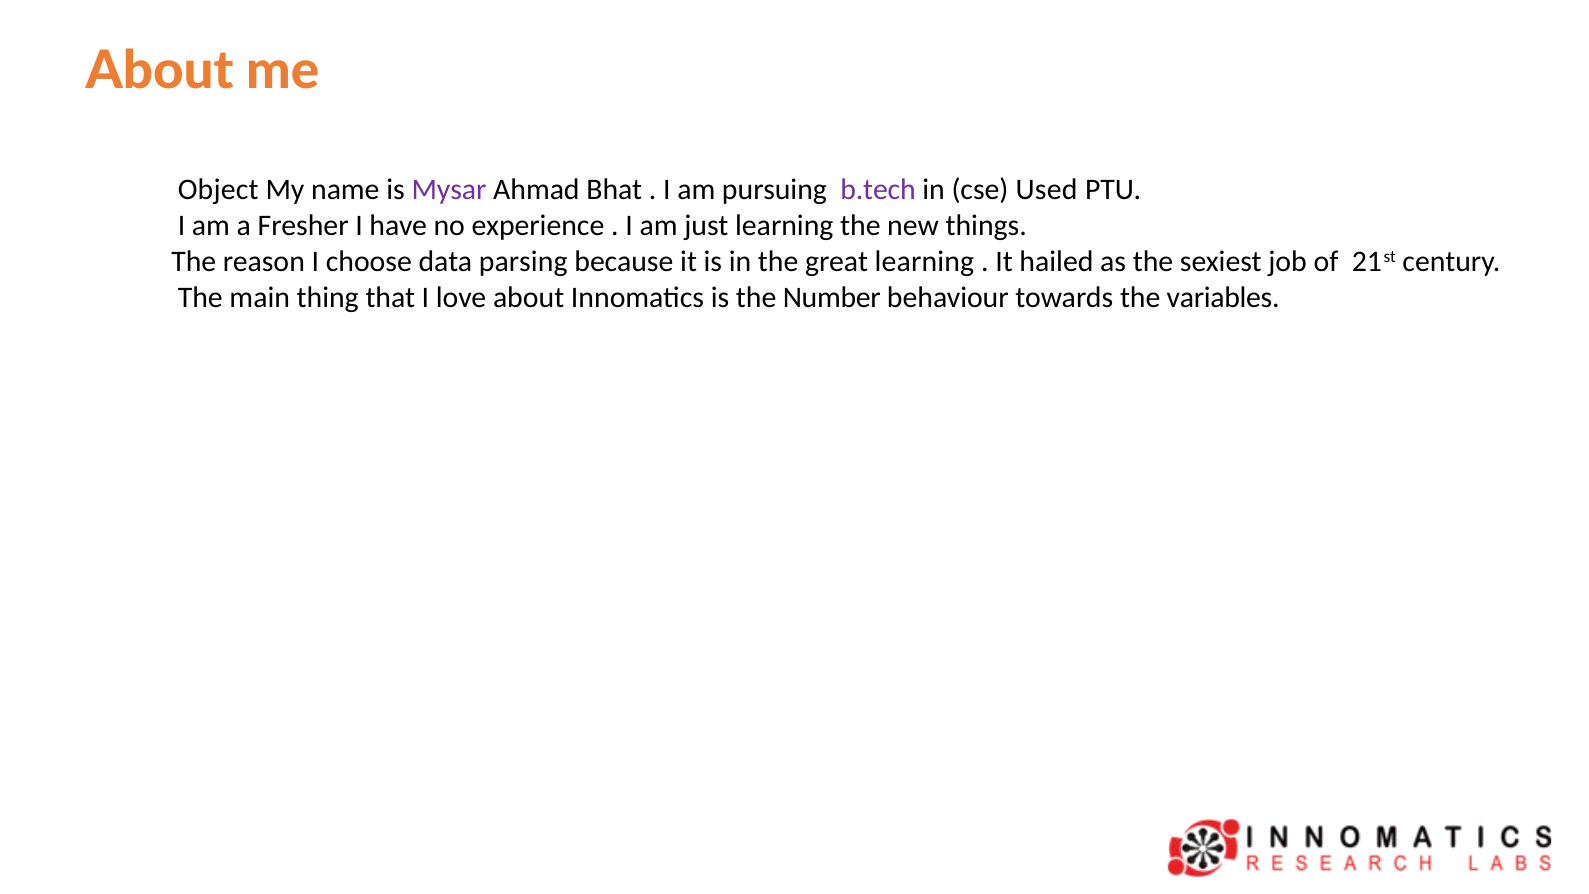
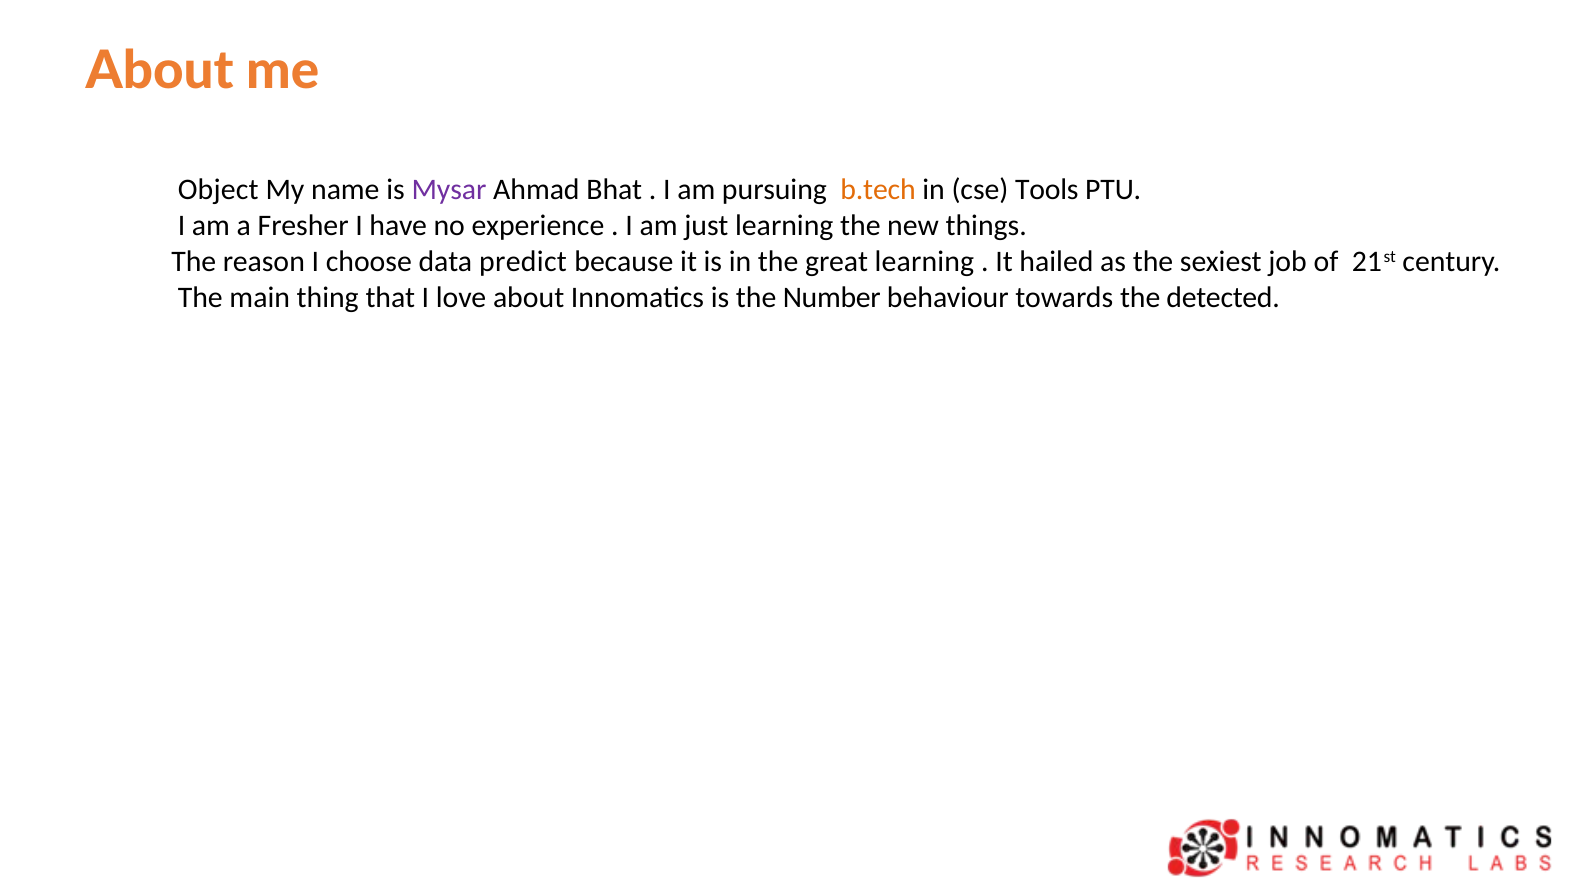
b.tech colour: purple -> orange
Used: Used -> Tools
parsing: parsing -> predict
variables: variables -> detected
